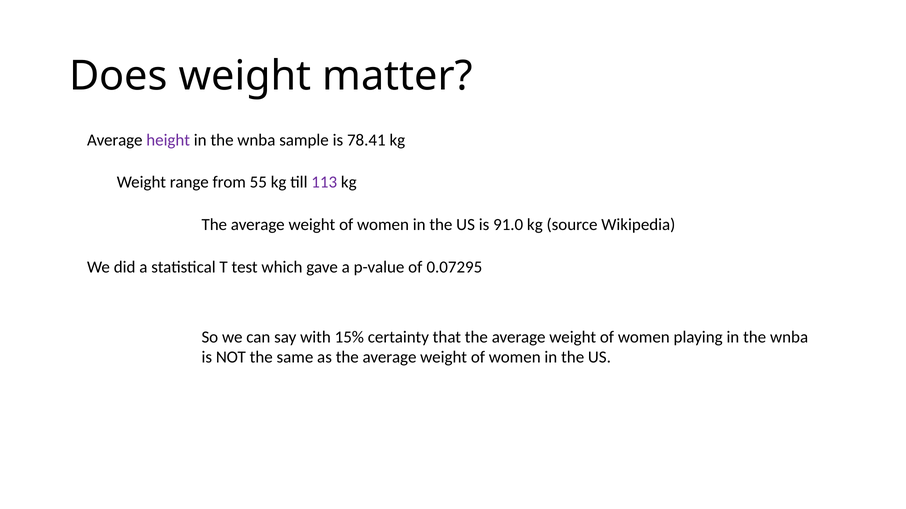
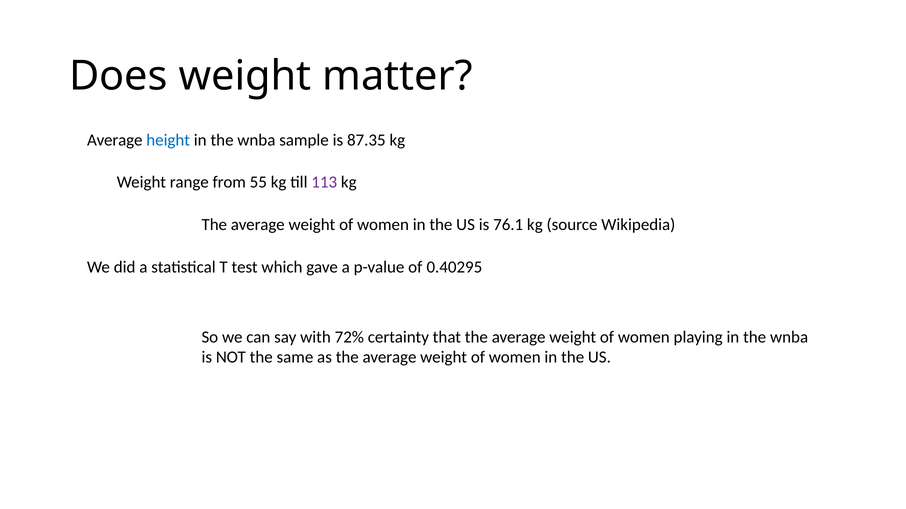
height colour: purple -> blue
78.41: 78.41 -> 87.35
91.0: 91.0 -> 76.1
0.07295: 0.07295 -> 0.40295
15%: 15% -> 72%
